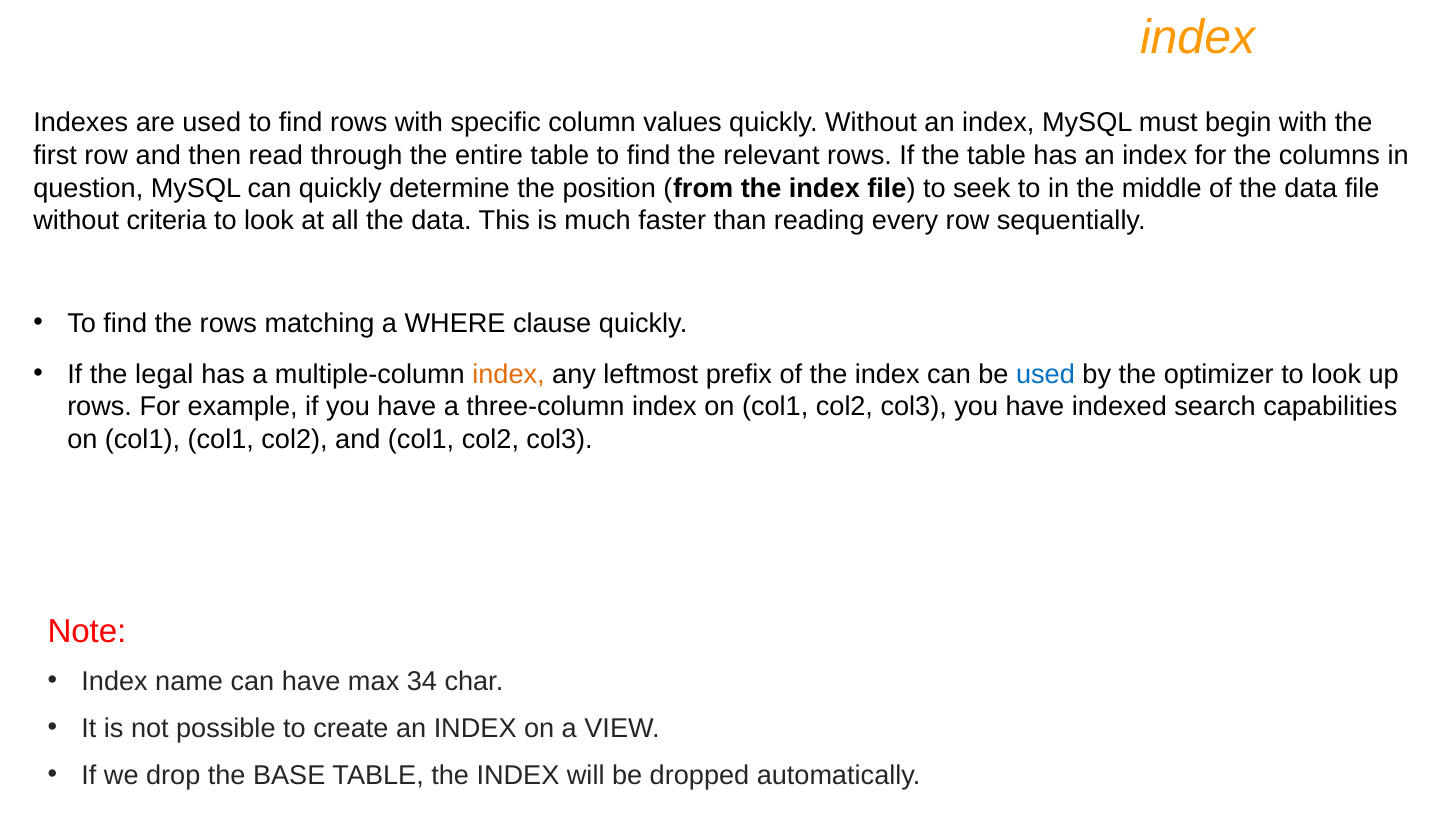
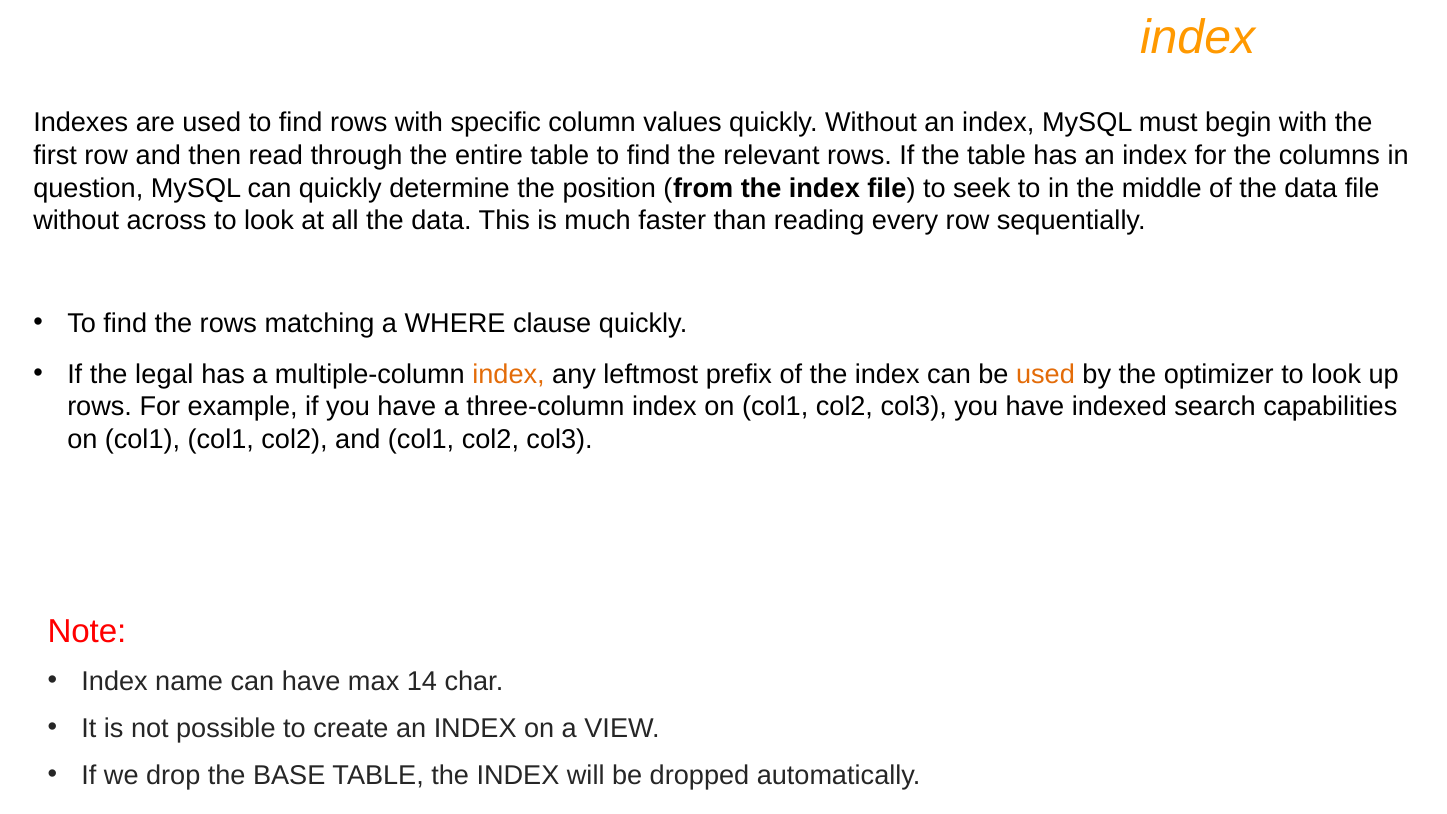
criteria: criteria -> across
used at (1045, 374) colour: blue -> orange
34: 34 -> 14
